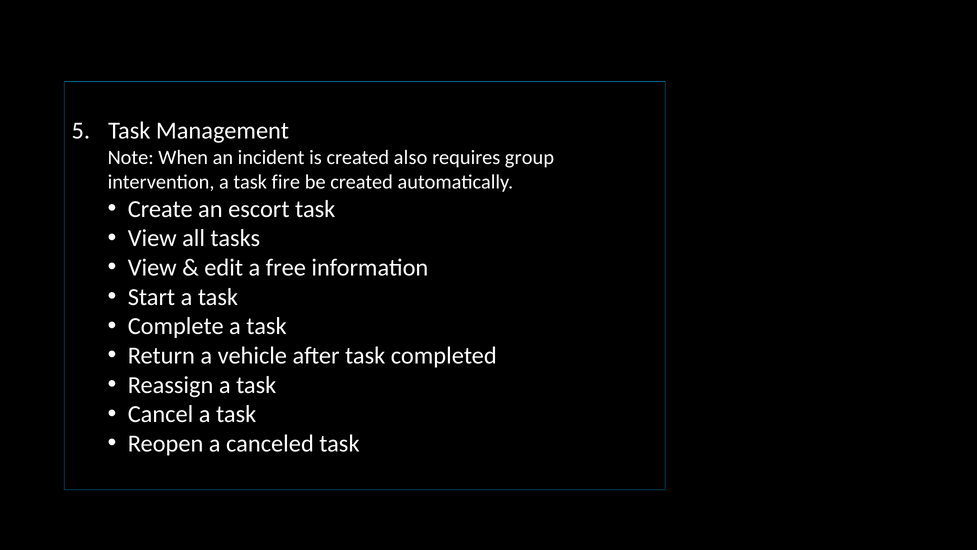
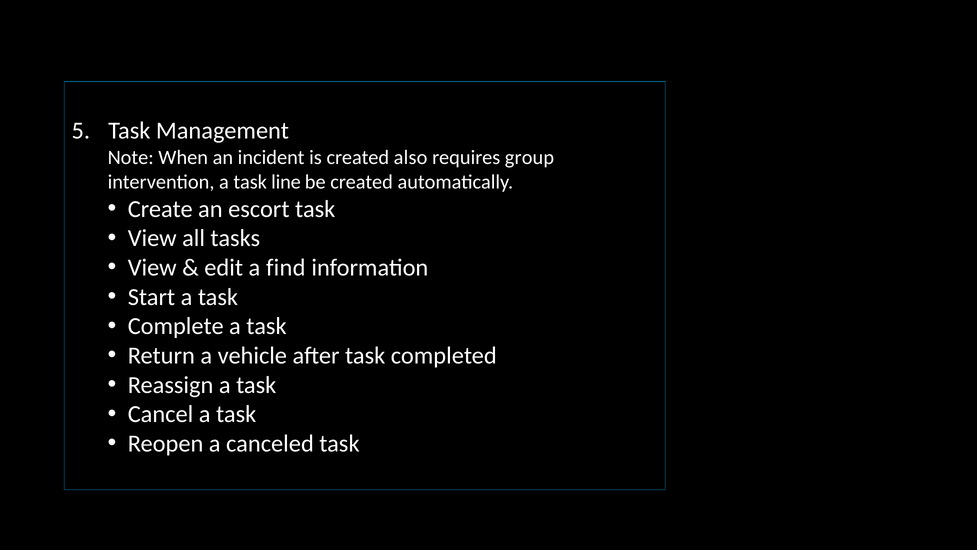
fire: fire -> line
free: free -> find
